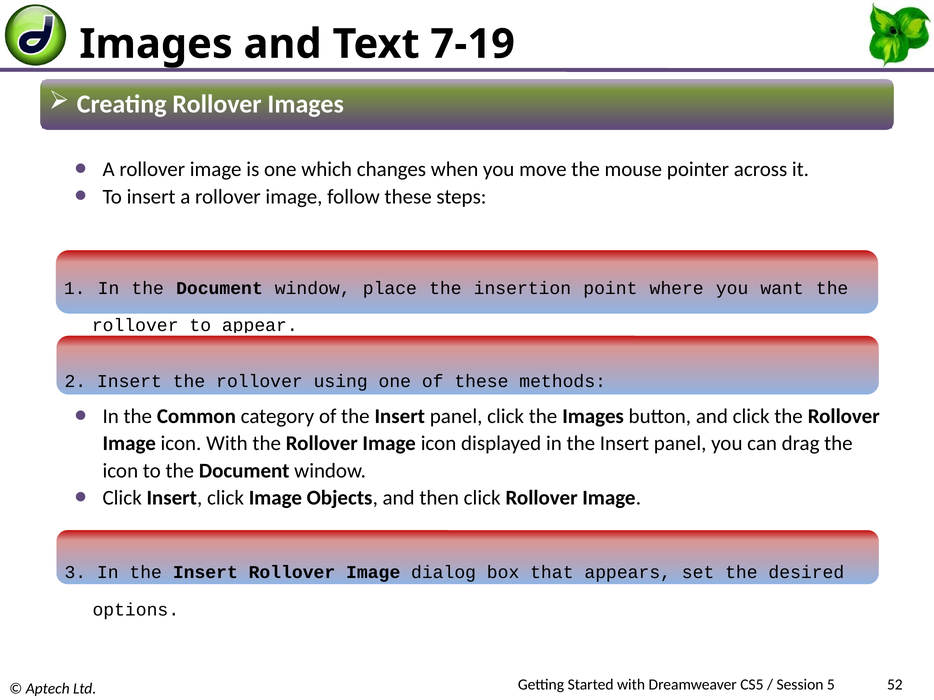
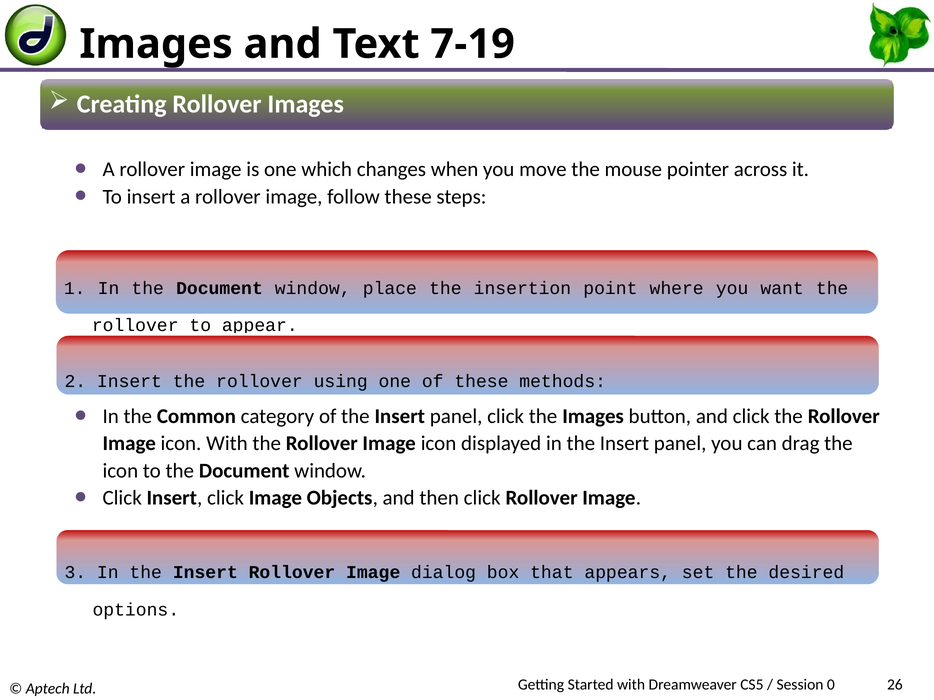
5: 5 -> 0
52: 52 -> 26
